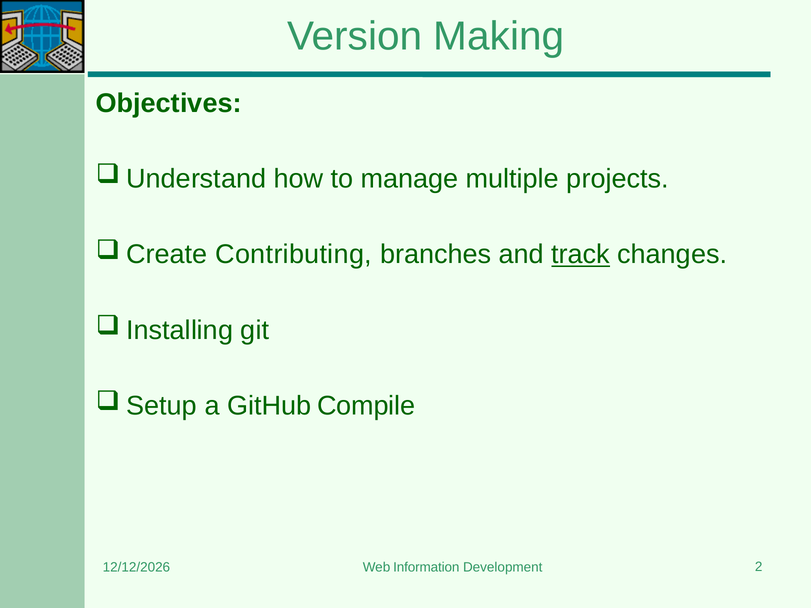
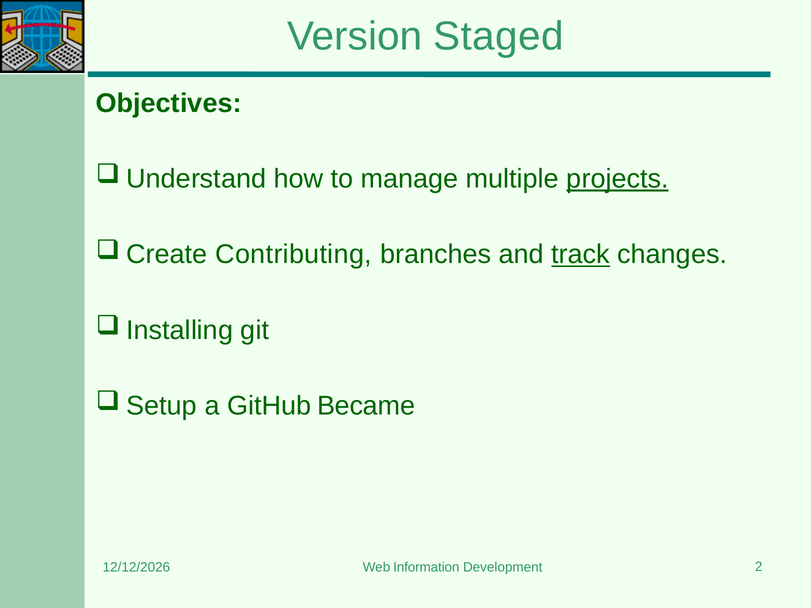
Making: Making -> Staged
projects underline: none -> present
Compile: Compile -> Became
